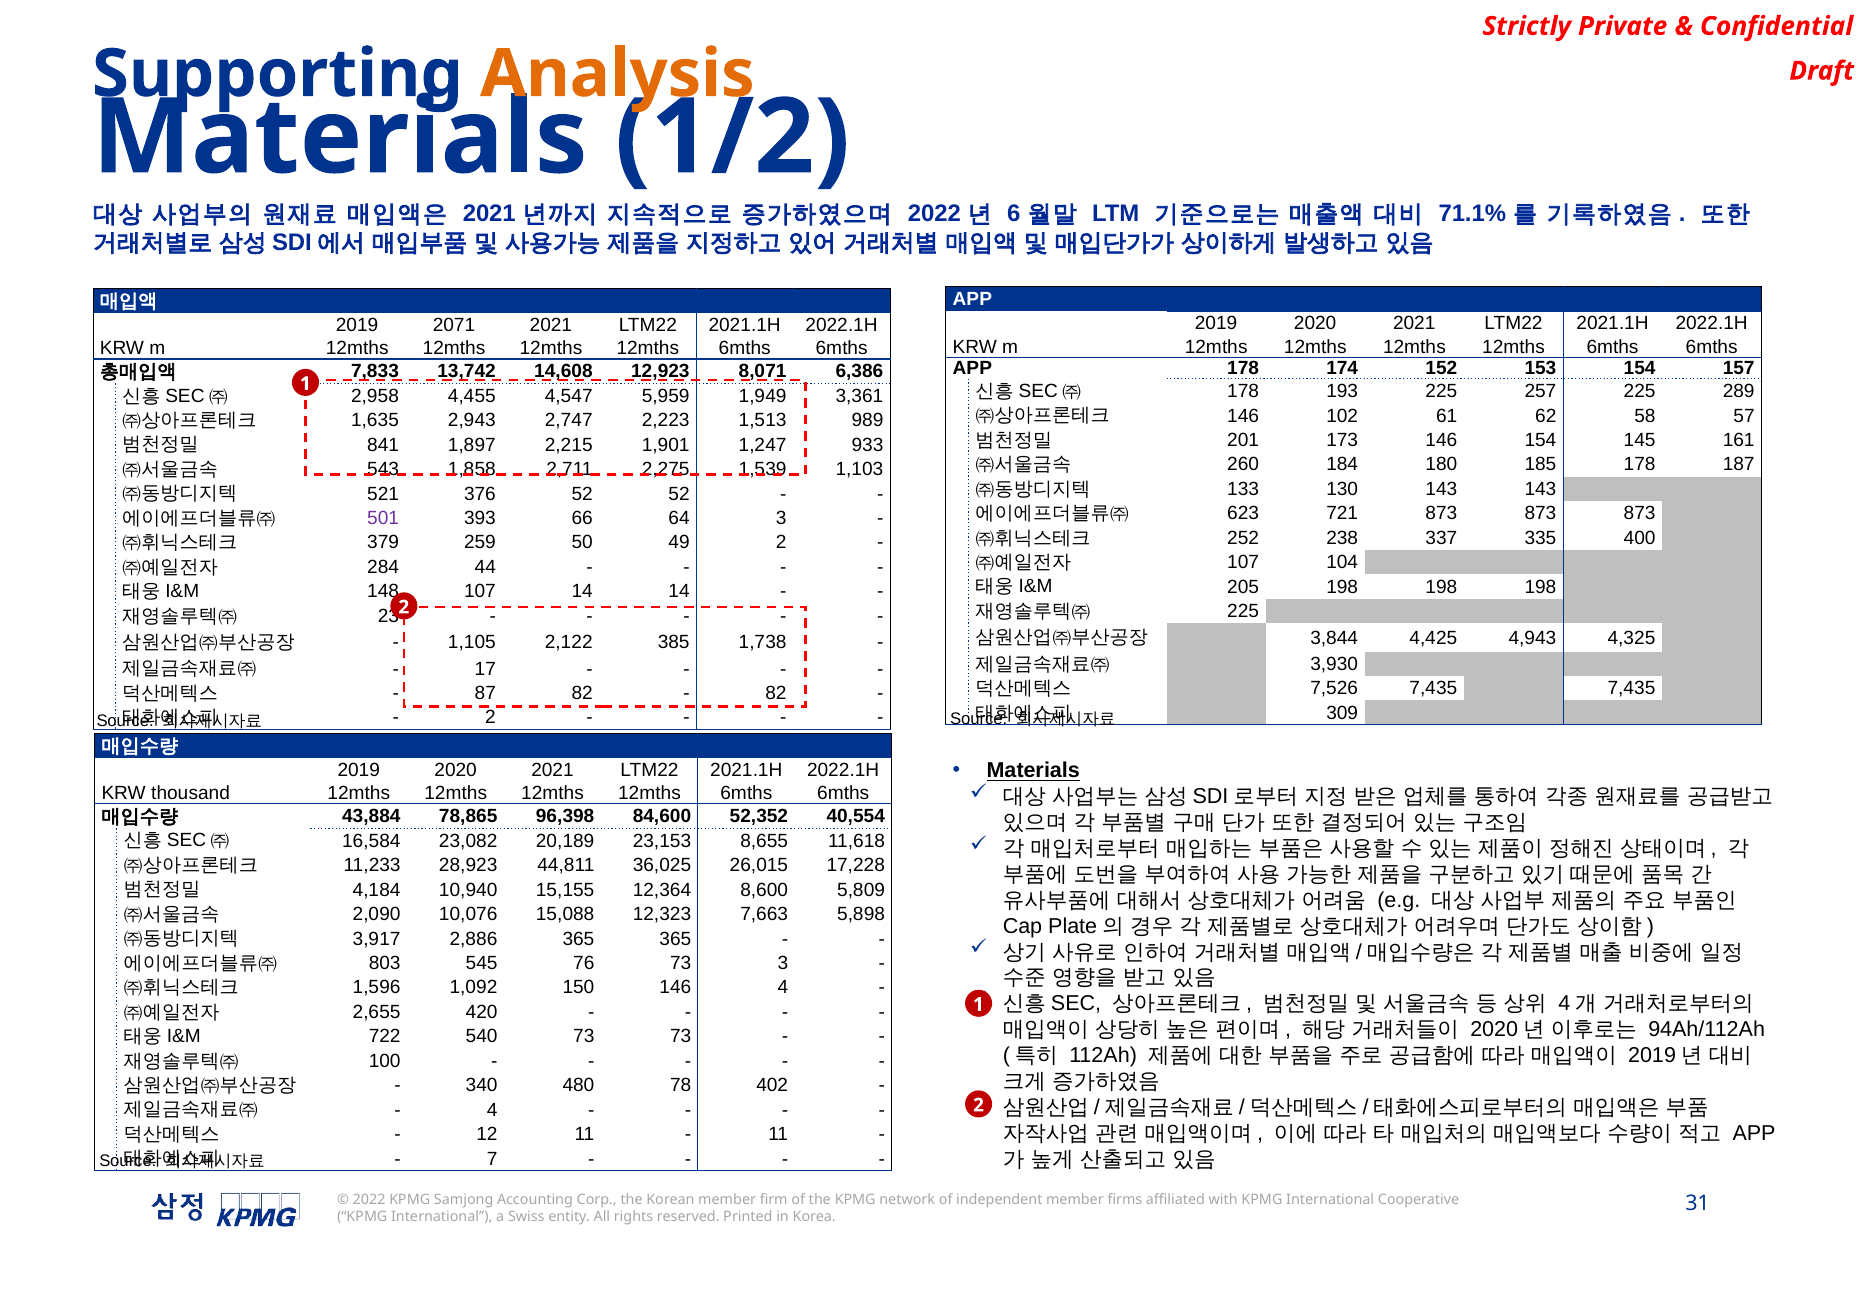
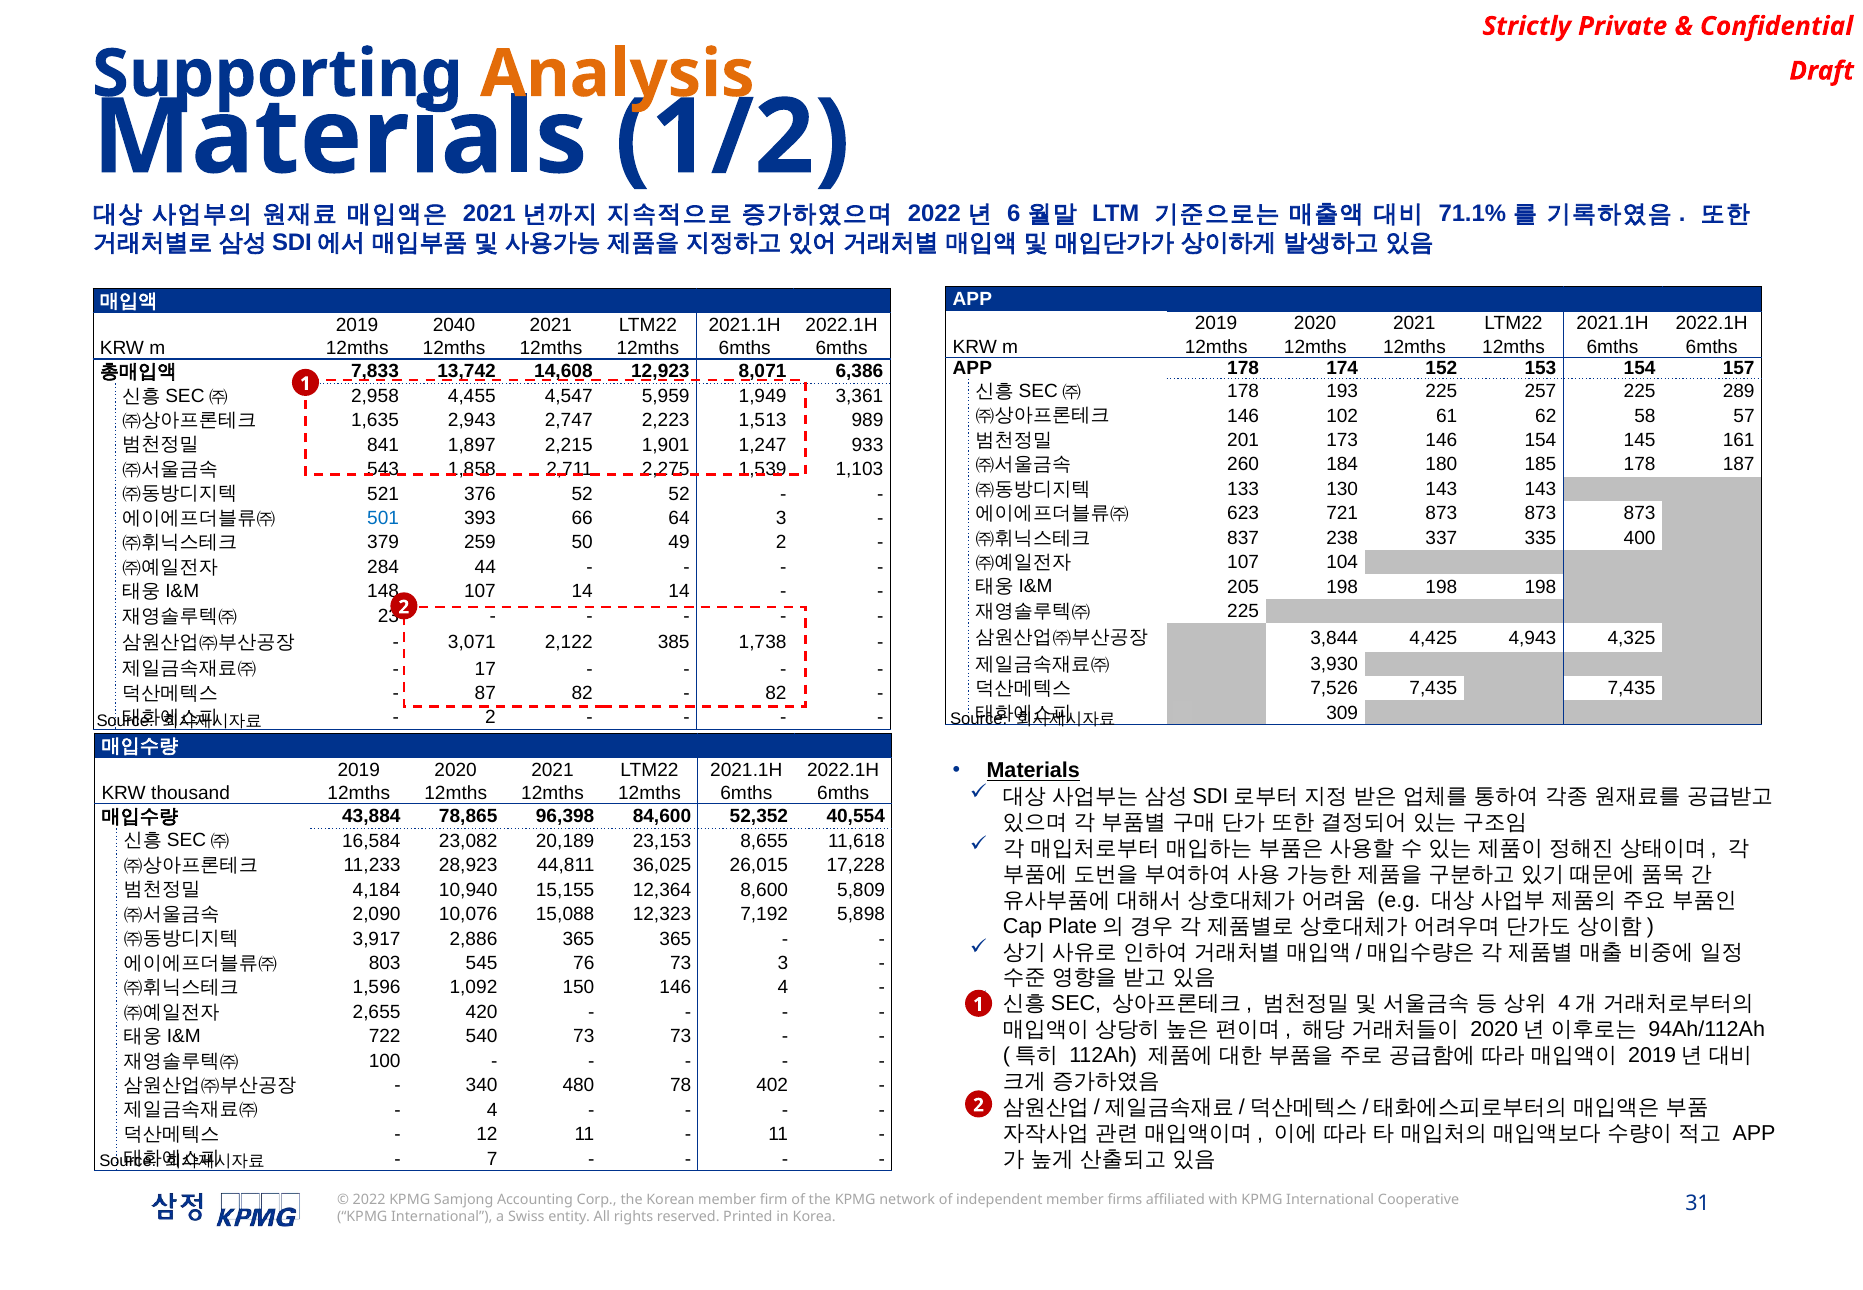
2071: 2071 -> 2040
501 colour: purple -> blue
252: 252 -> 837
1,105: 1,105 -> 3,071
7,663: 7,663 -> 7,192
